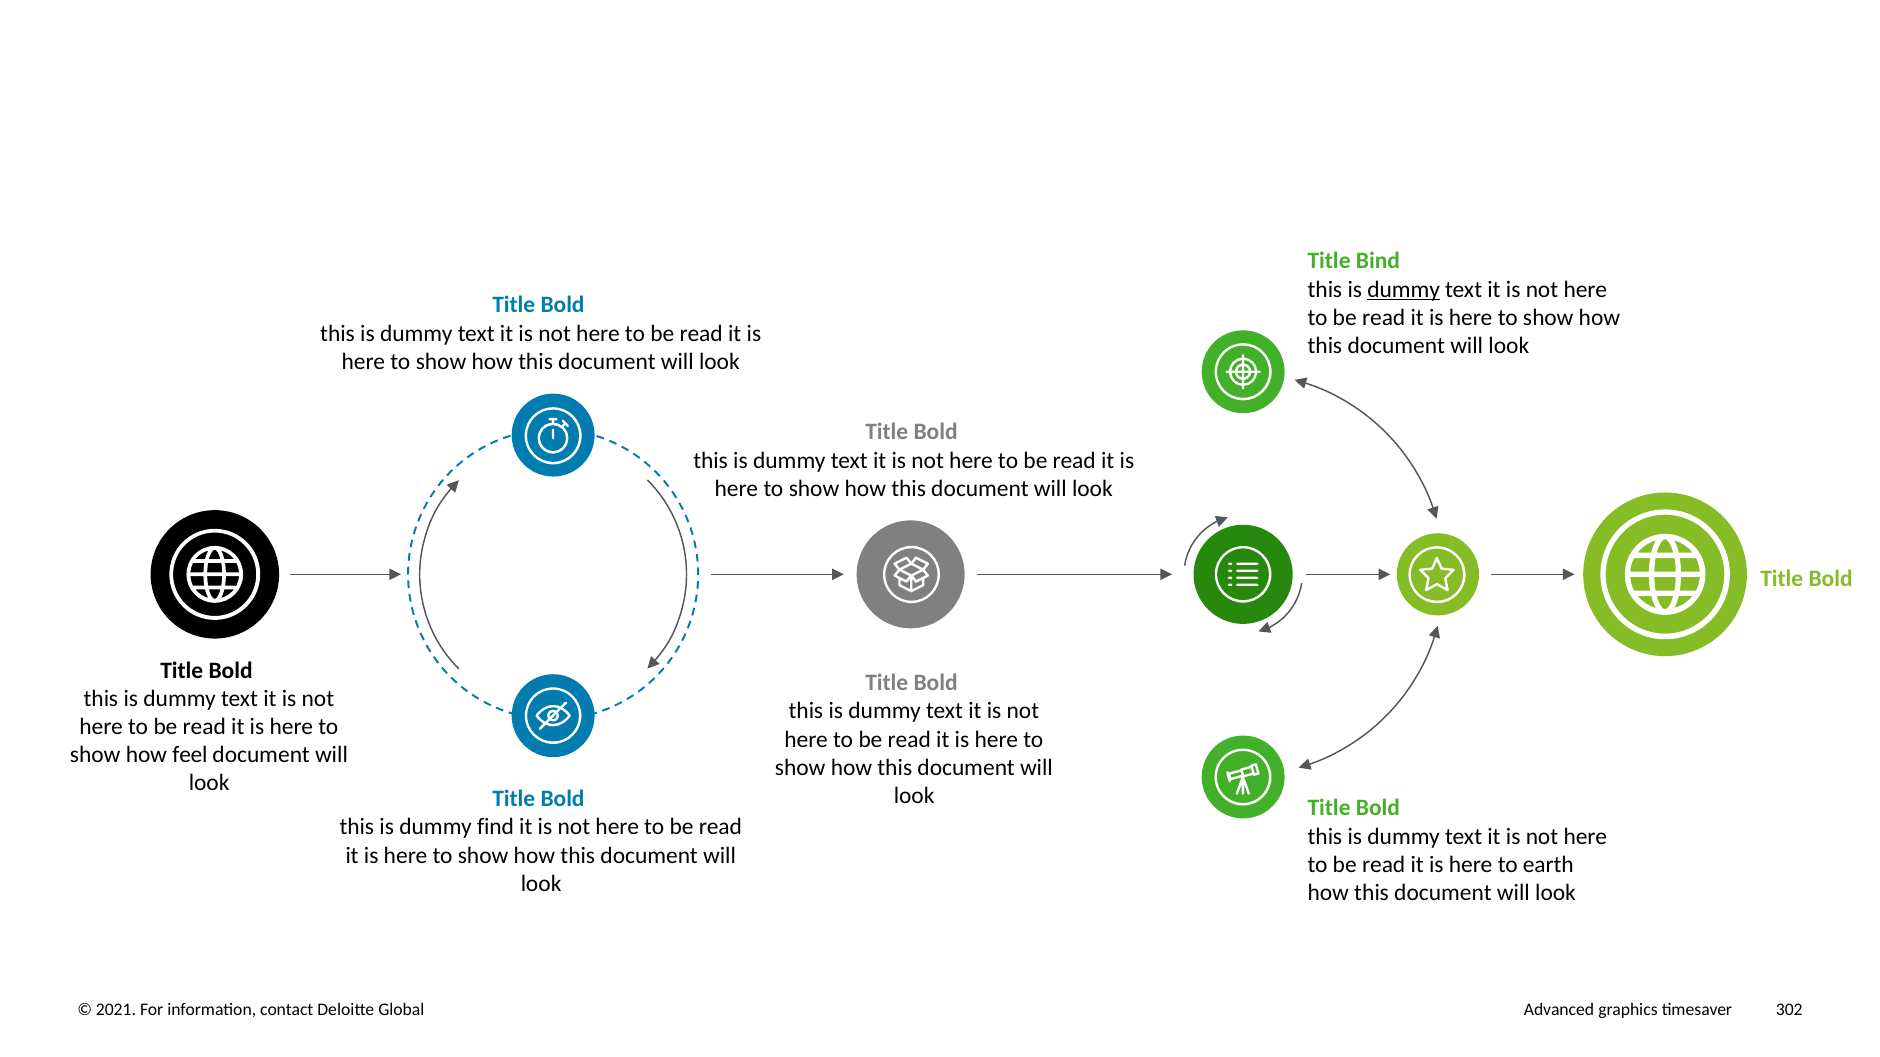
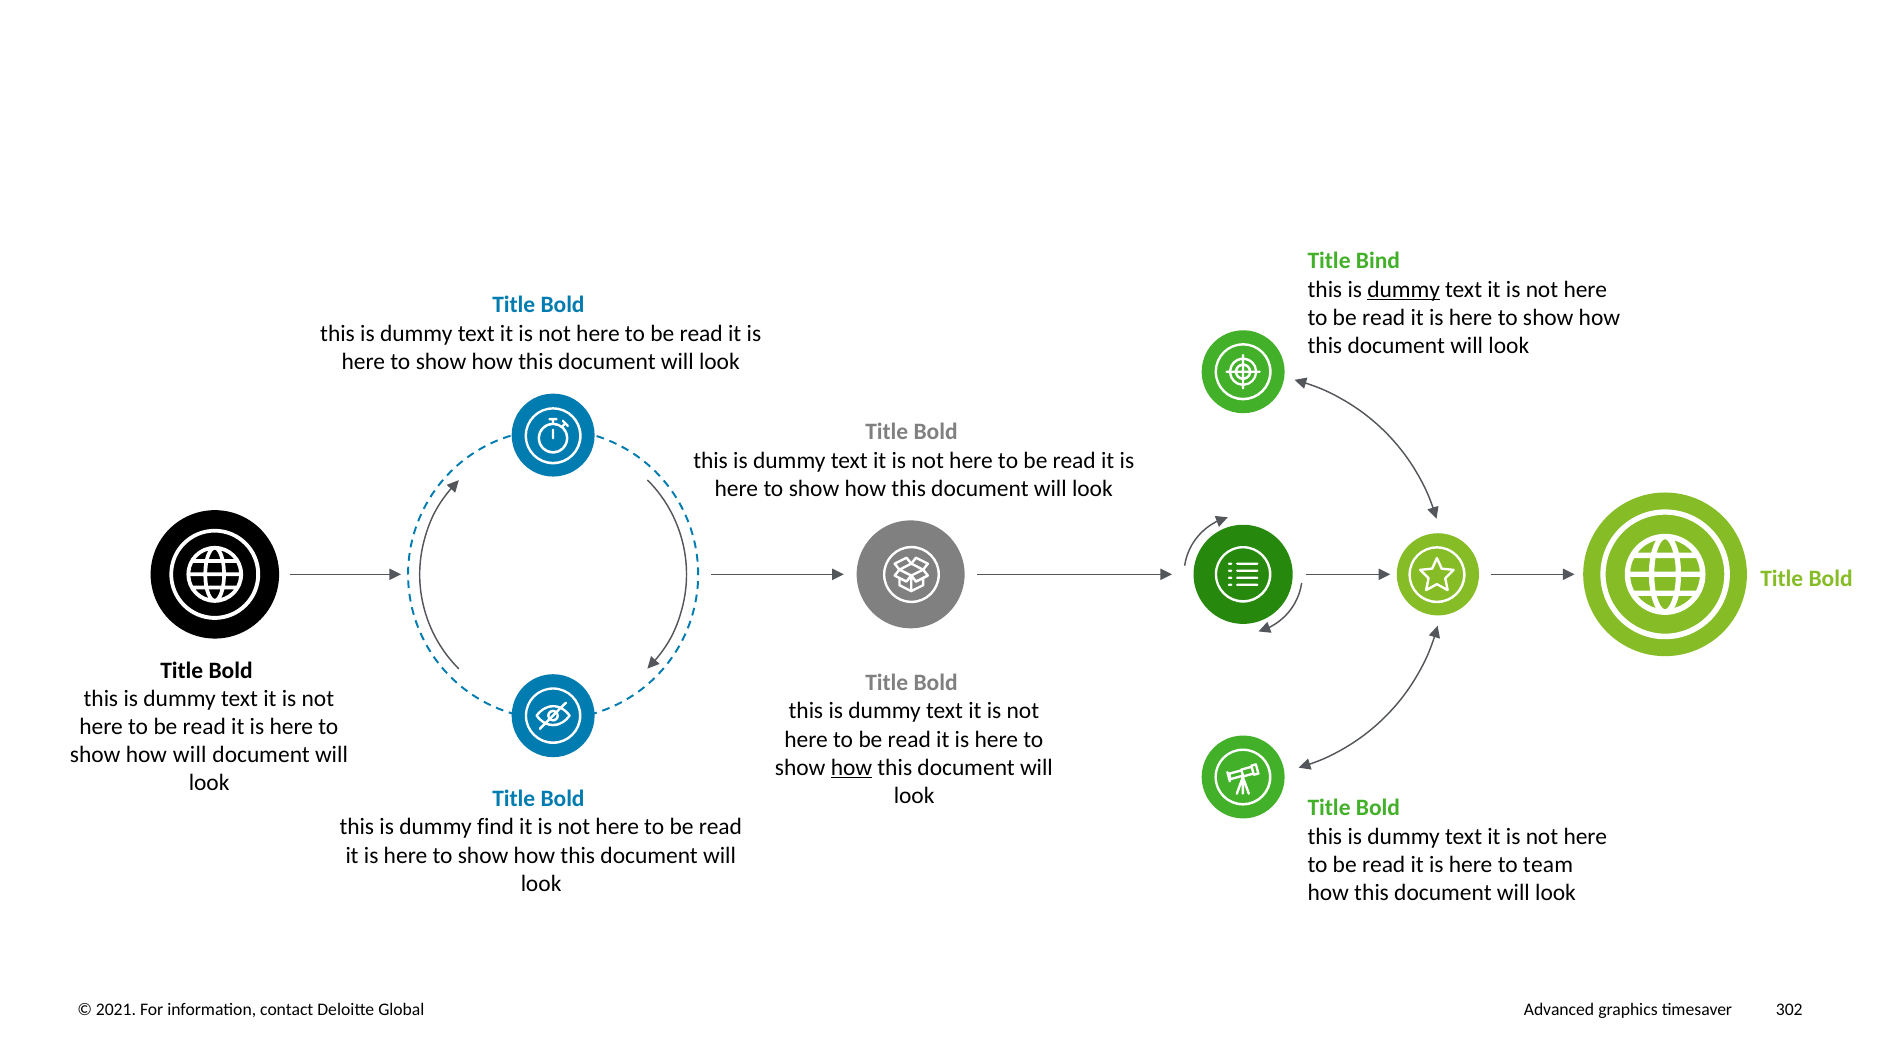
how feel: feel -> will
how at (851, 768) underline: none -> present
earth: earth -> team
